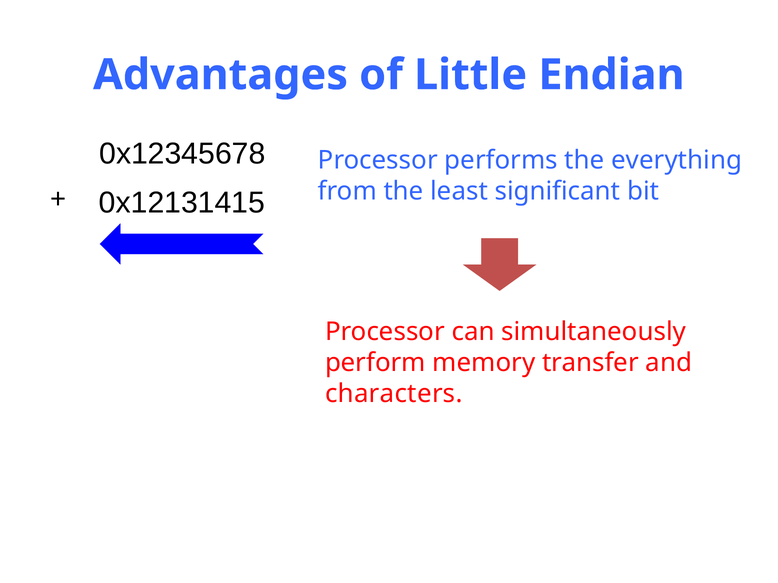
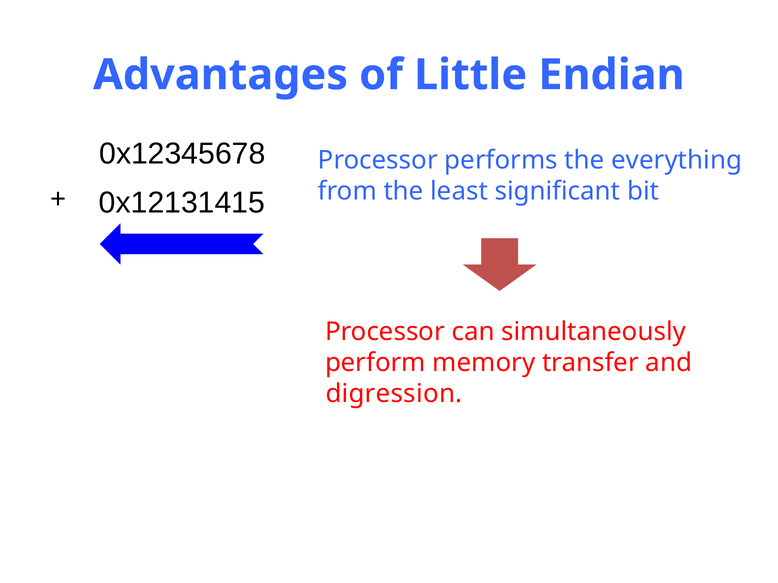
characters: characters -> digression
